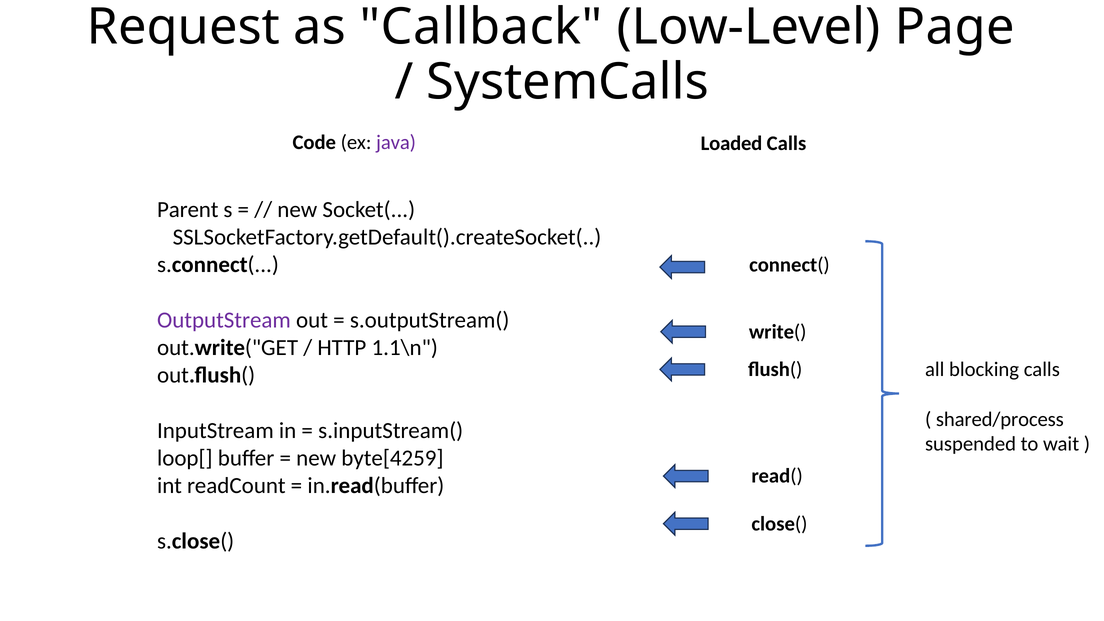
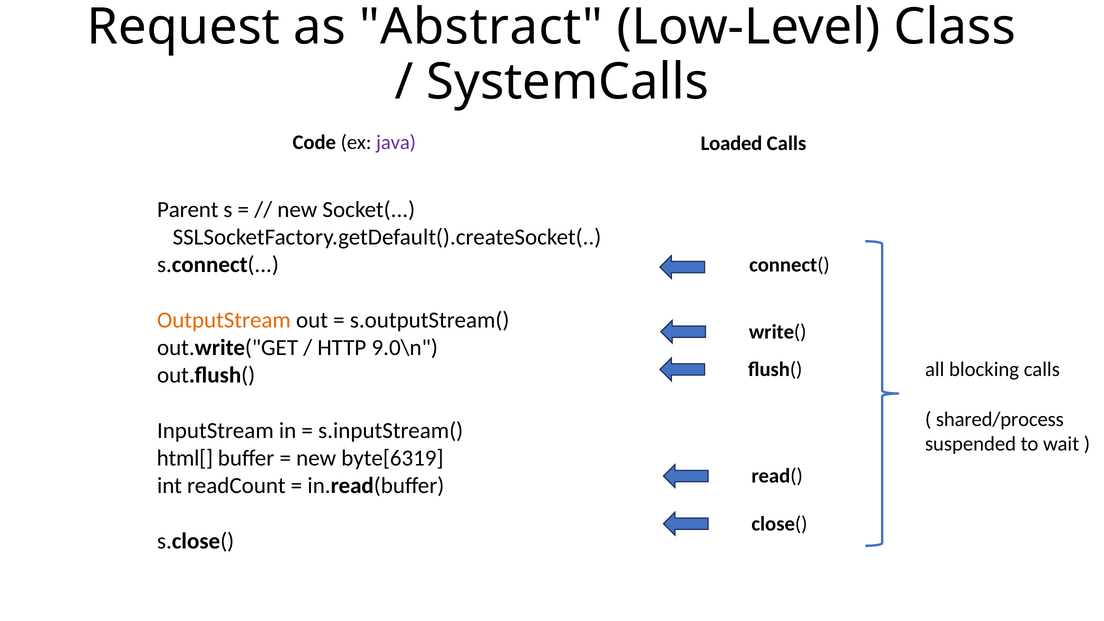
Callback: Callback -> Abstract
Page: Page -> Class
OutputStream colour: purple -> orange
1.1\n: 1.1\n -> 9.0\n
loop[: loop[ -> html[
byte[4259: byte[4259 -> byte[6319
